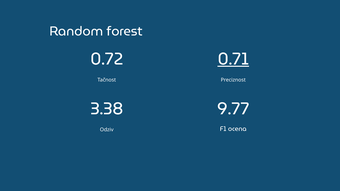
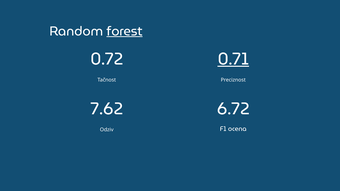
forest underline: none -> present
3.38: 3.38 -> 7.62
9.77: 9.77 -> 6.72
